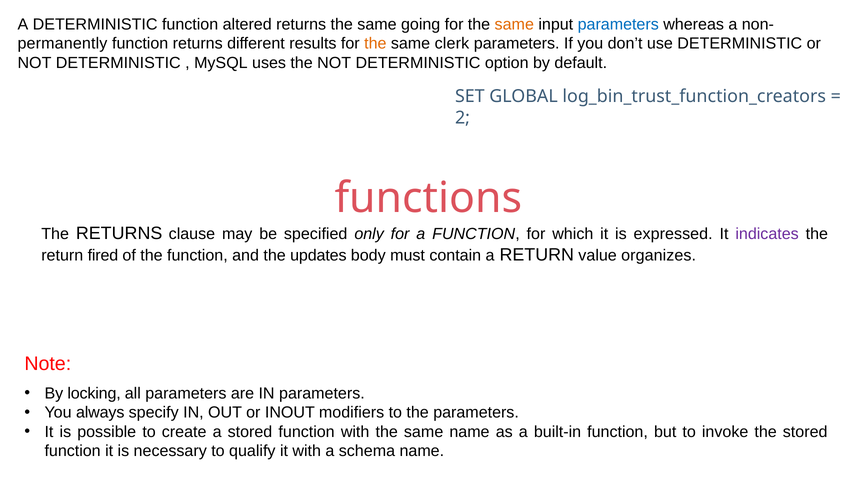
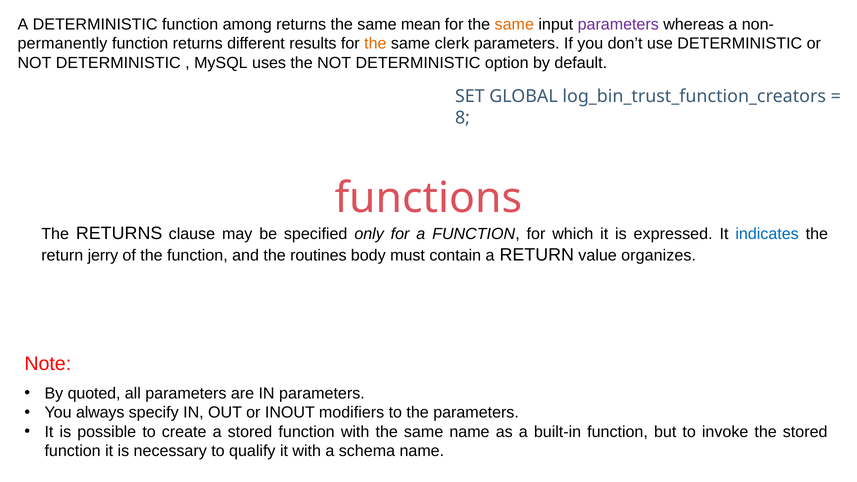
altered: altered -> among
going: going -> mean
parameters at (618, 24) colour: blue -> purple
2: 2 -> 8
indicates colour: purple -> blue
fired: fired -> jerry
updates: updates -> routines
locking: locking -> quoted
